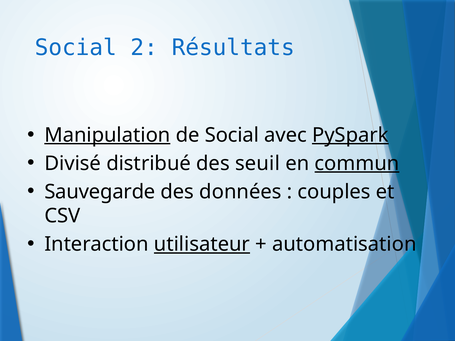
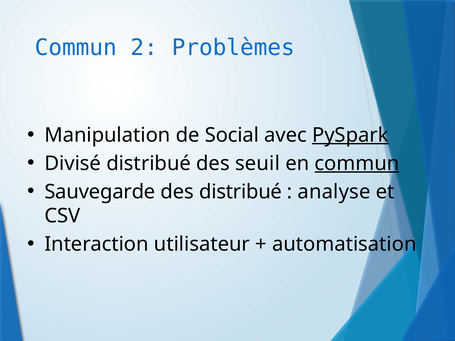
Social at (76, 48): Social -> Commun
Résultats: Résultats -> Problèmes
Manipulation underline: present -> none
des données: données -> distribué
couples: couples -> analyse
utilisateur underline: present -> none
